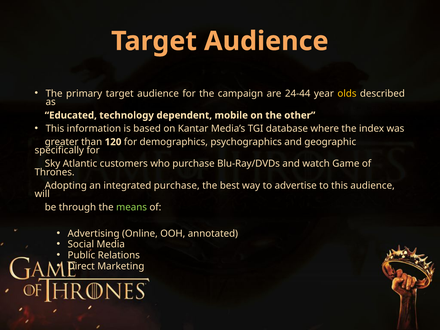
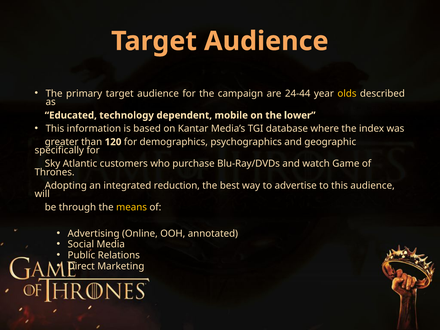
other: other -> lower
integrated purchase: purchase -> reduction
means colour: light green -> yellow
